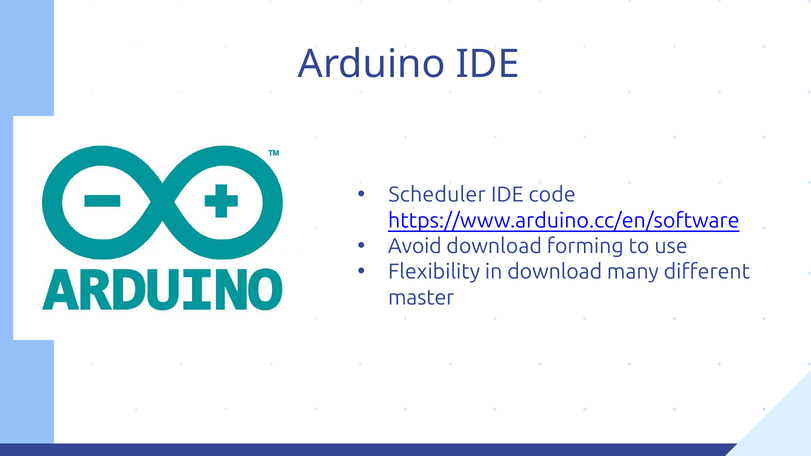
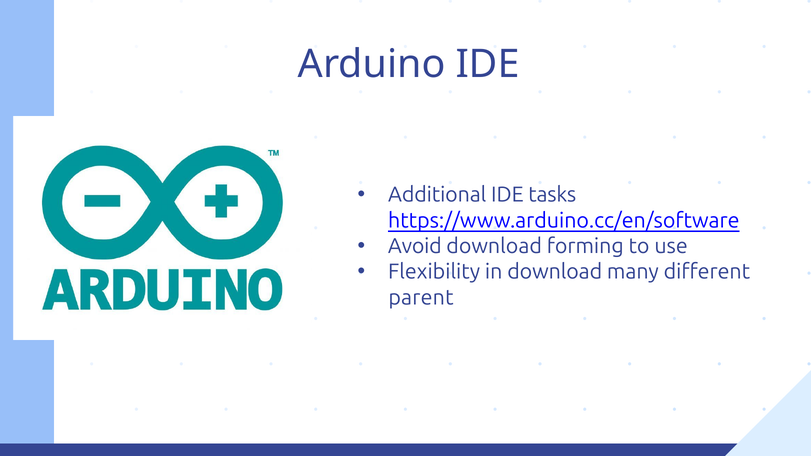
Scheduler: Scheduler -> Additional
code: code -> tasks
master: master -> parent
